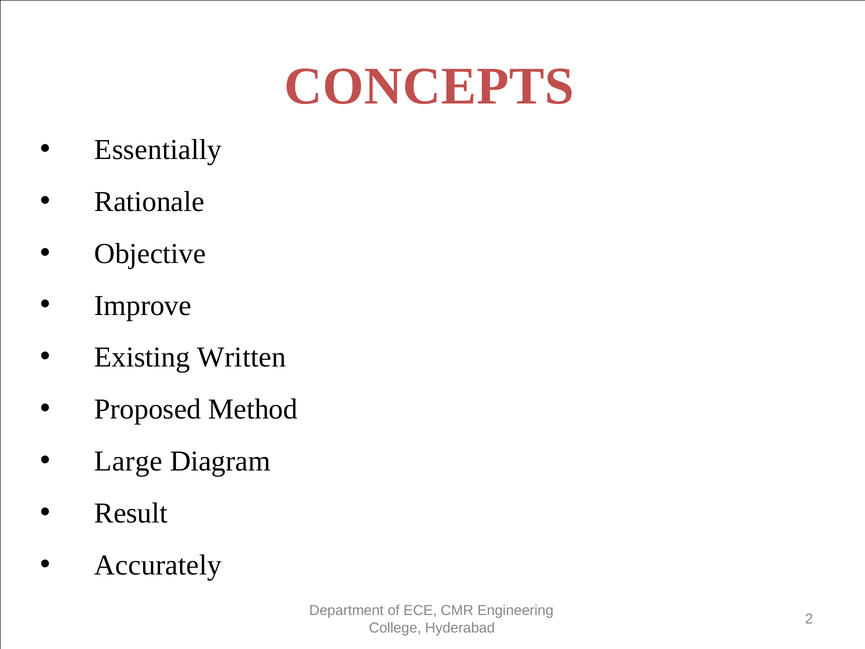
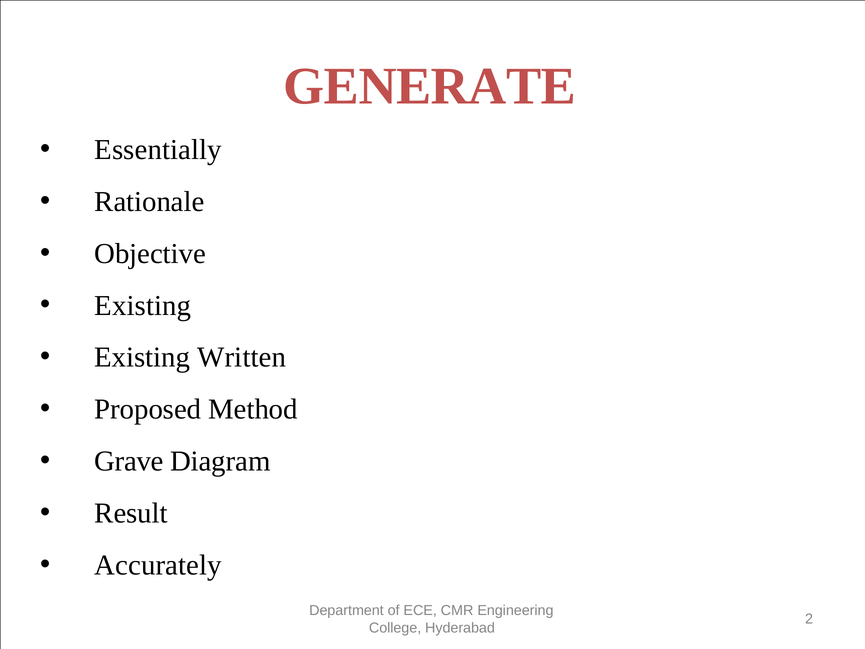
CONCEPTS: CONCEPTS -> GENERATE
Improve at (143, 305): Improve -> Existing
Large: Large -> Grave
